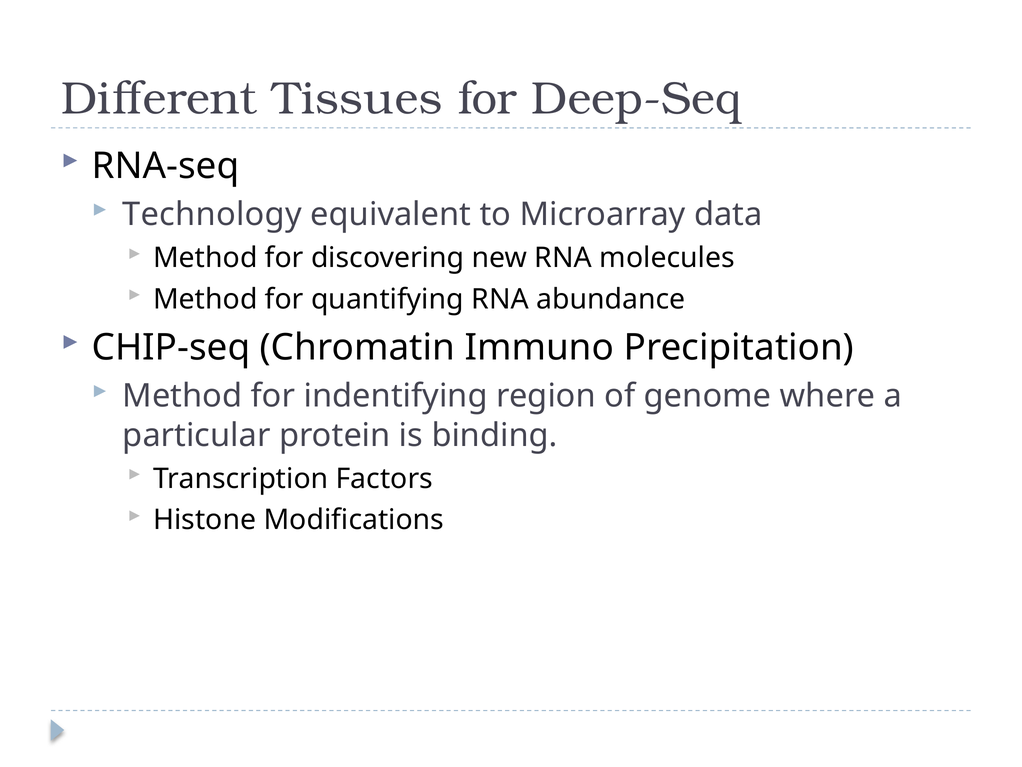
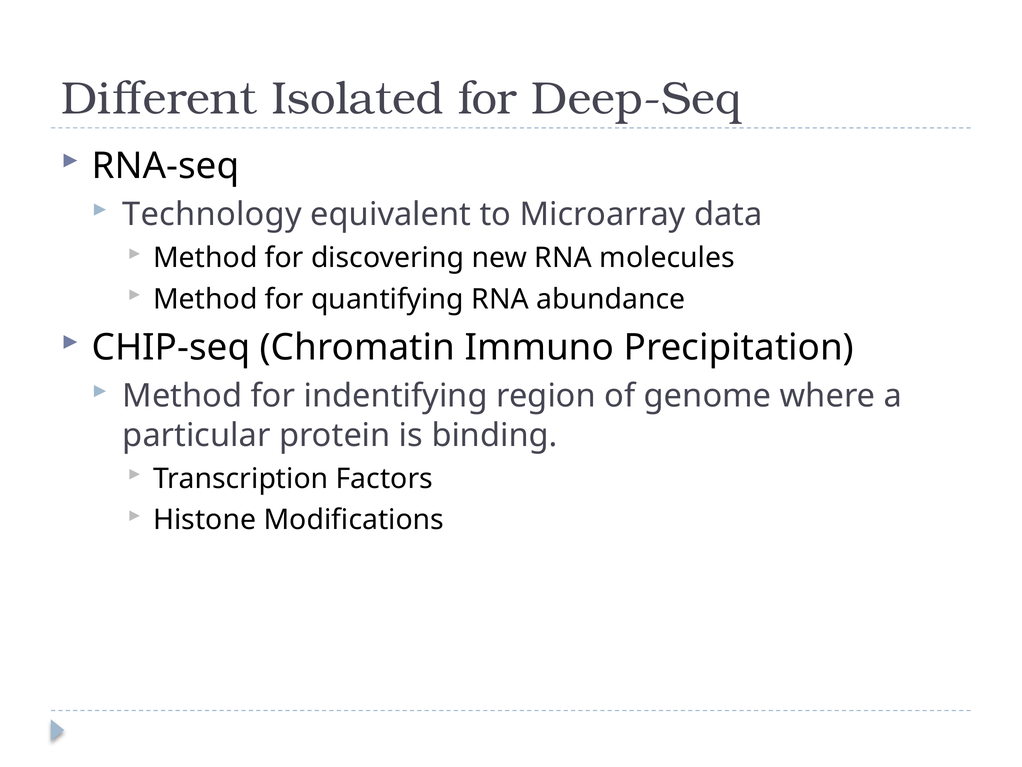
Tissues: Tissues -> Isolated
